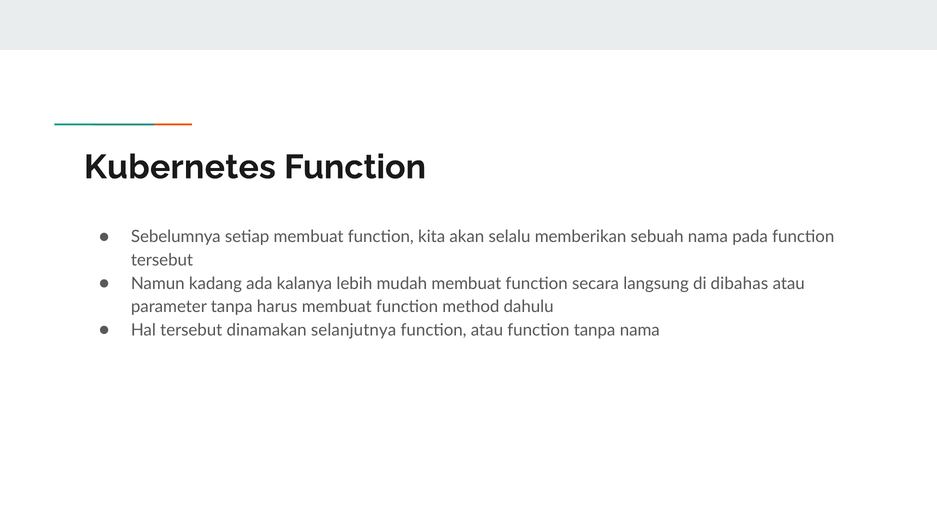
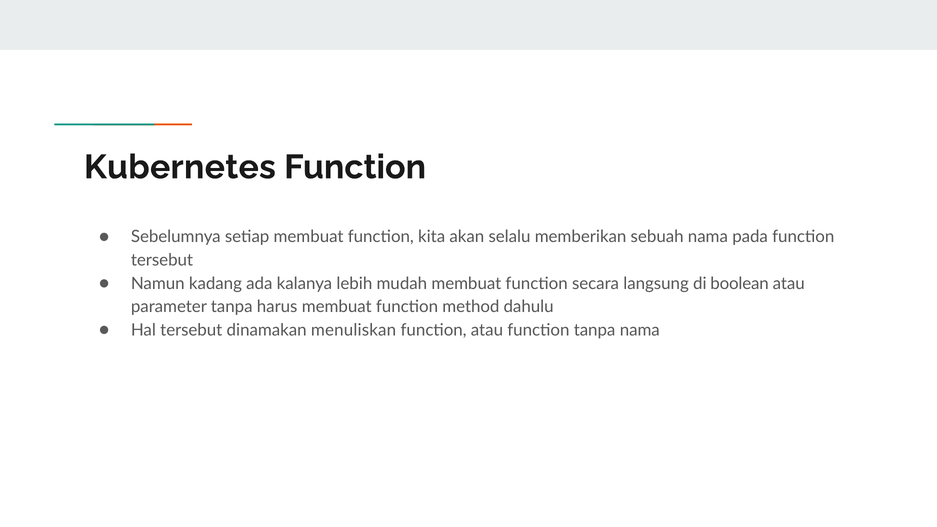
dibahas: dibahas -> boolean
selanjutnya: selanjutnya -> menuliskan
